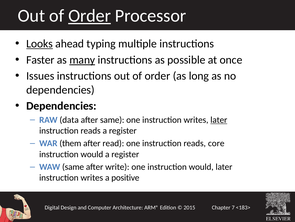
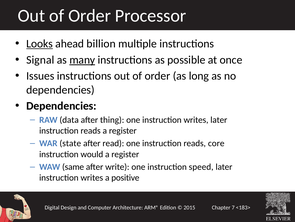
Order at (90, 16) underline: present -> none
typing: typing -> billion
Faster: Faster -> Signal
after same: same -> thing
later at (219, 119) underline: present -> none
them: them -> state
one instruction would: would -> speed
